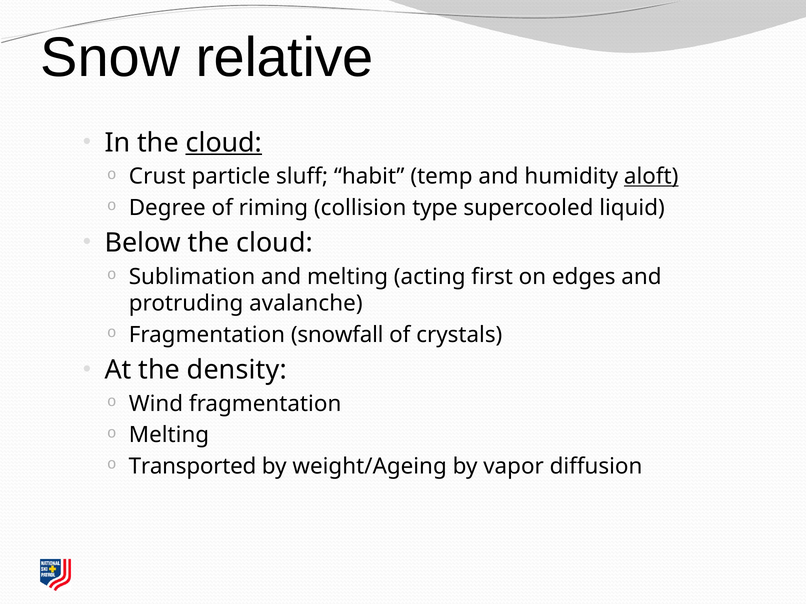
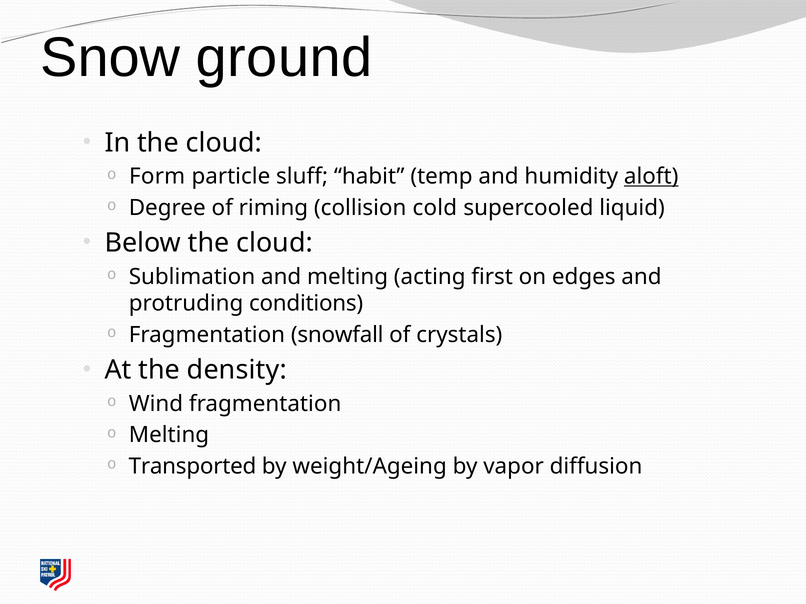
relative: relative -> ground
cloud at (224, 143) underline: present -> none
Crust: Crust -> Form
type: type -> cold
avalanche: avalanche -> conditions
